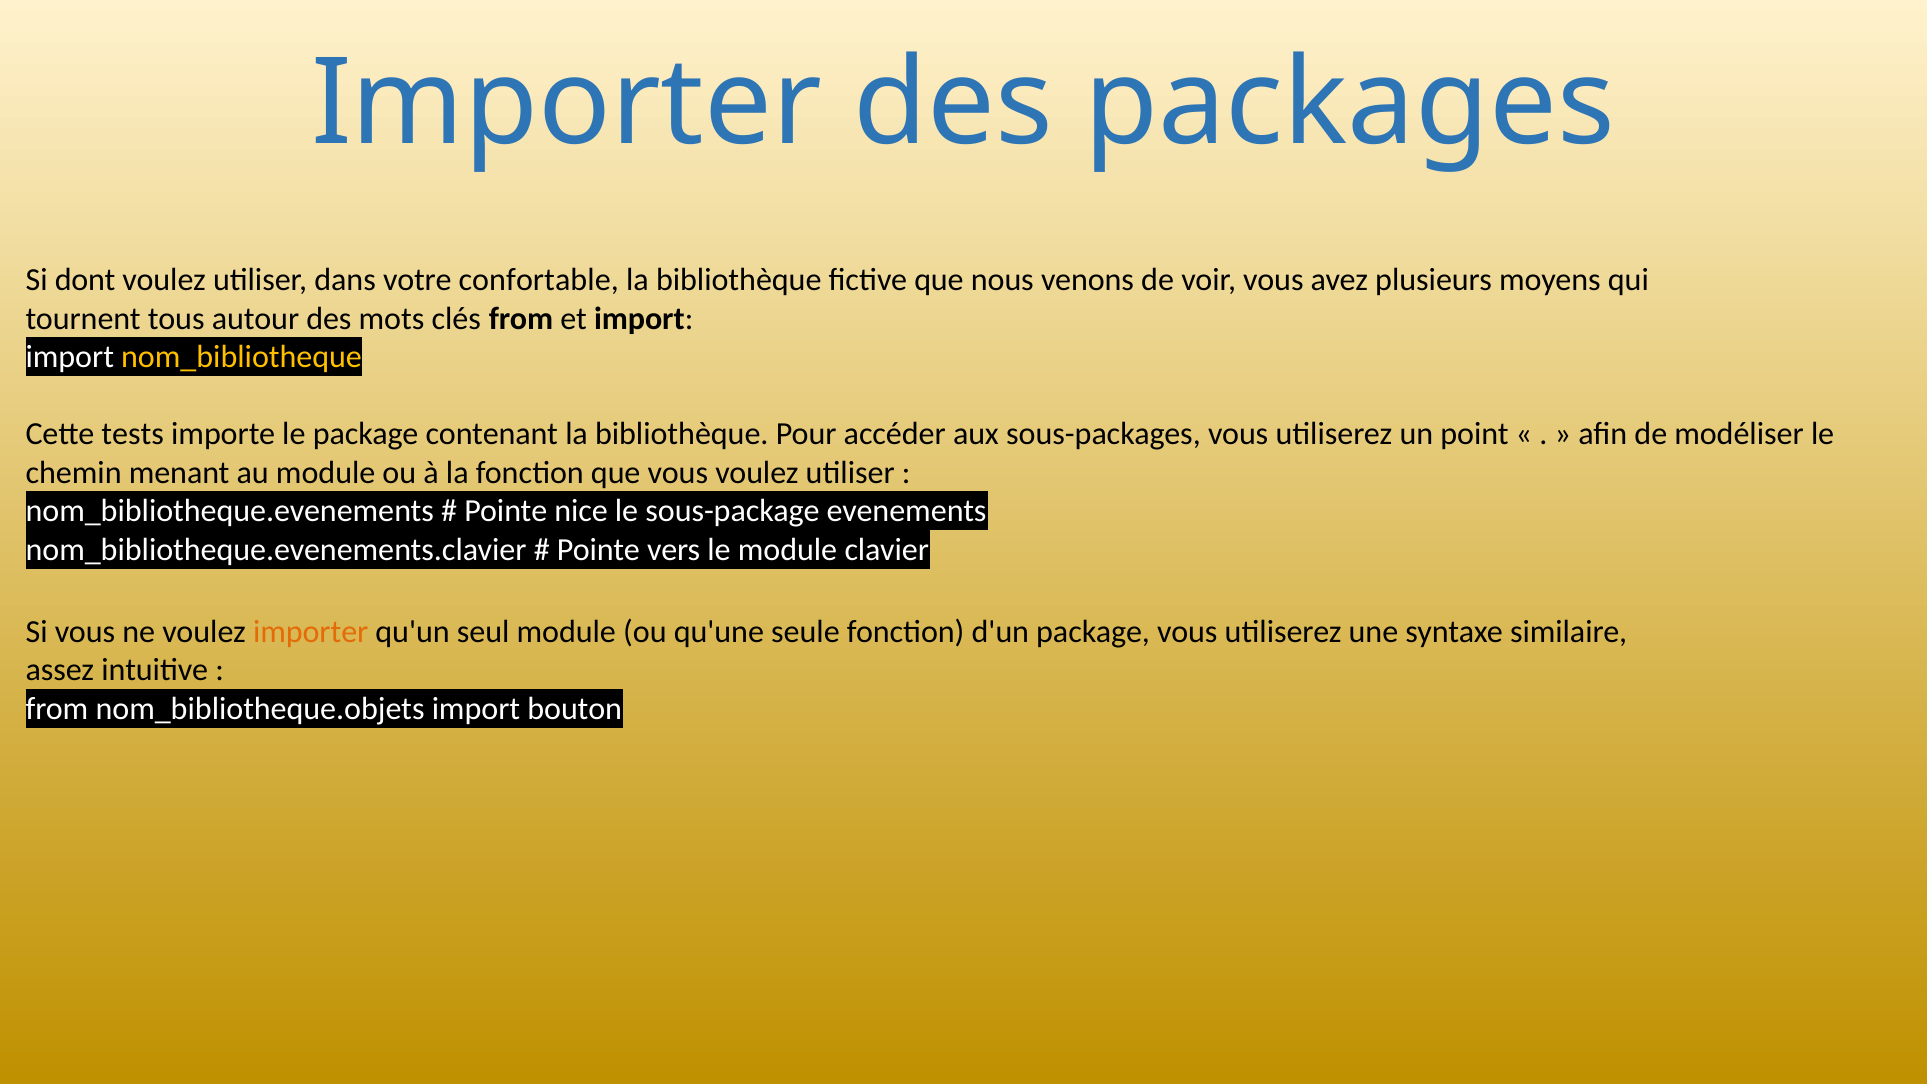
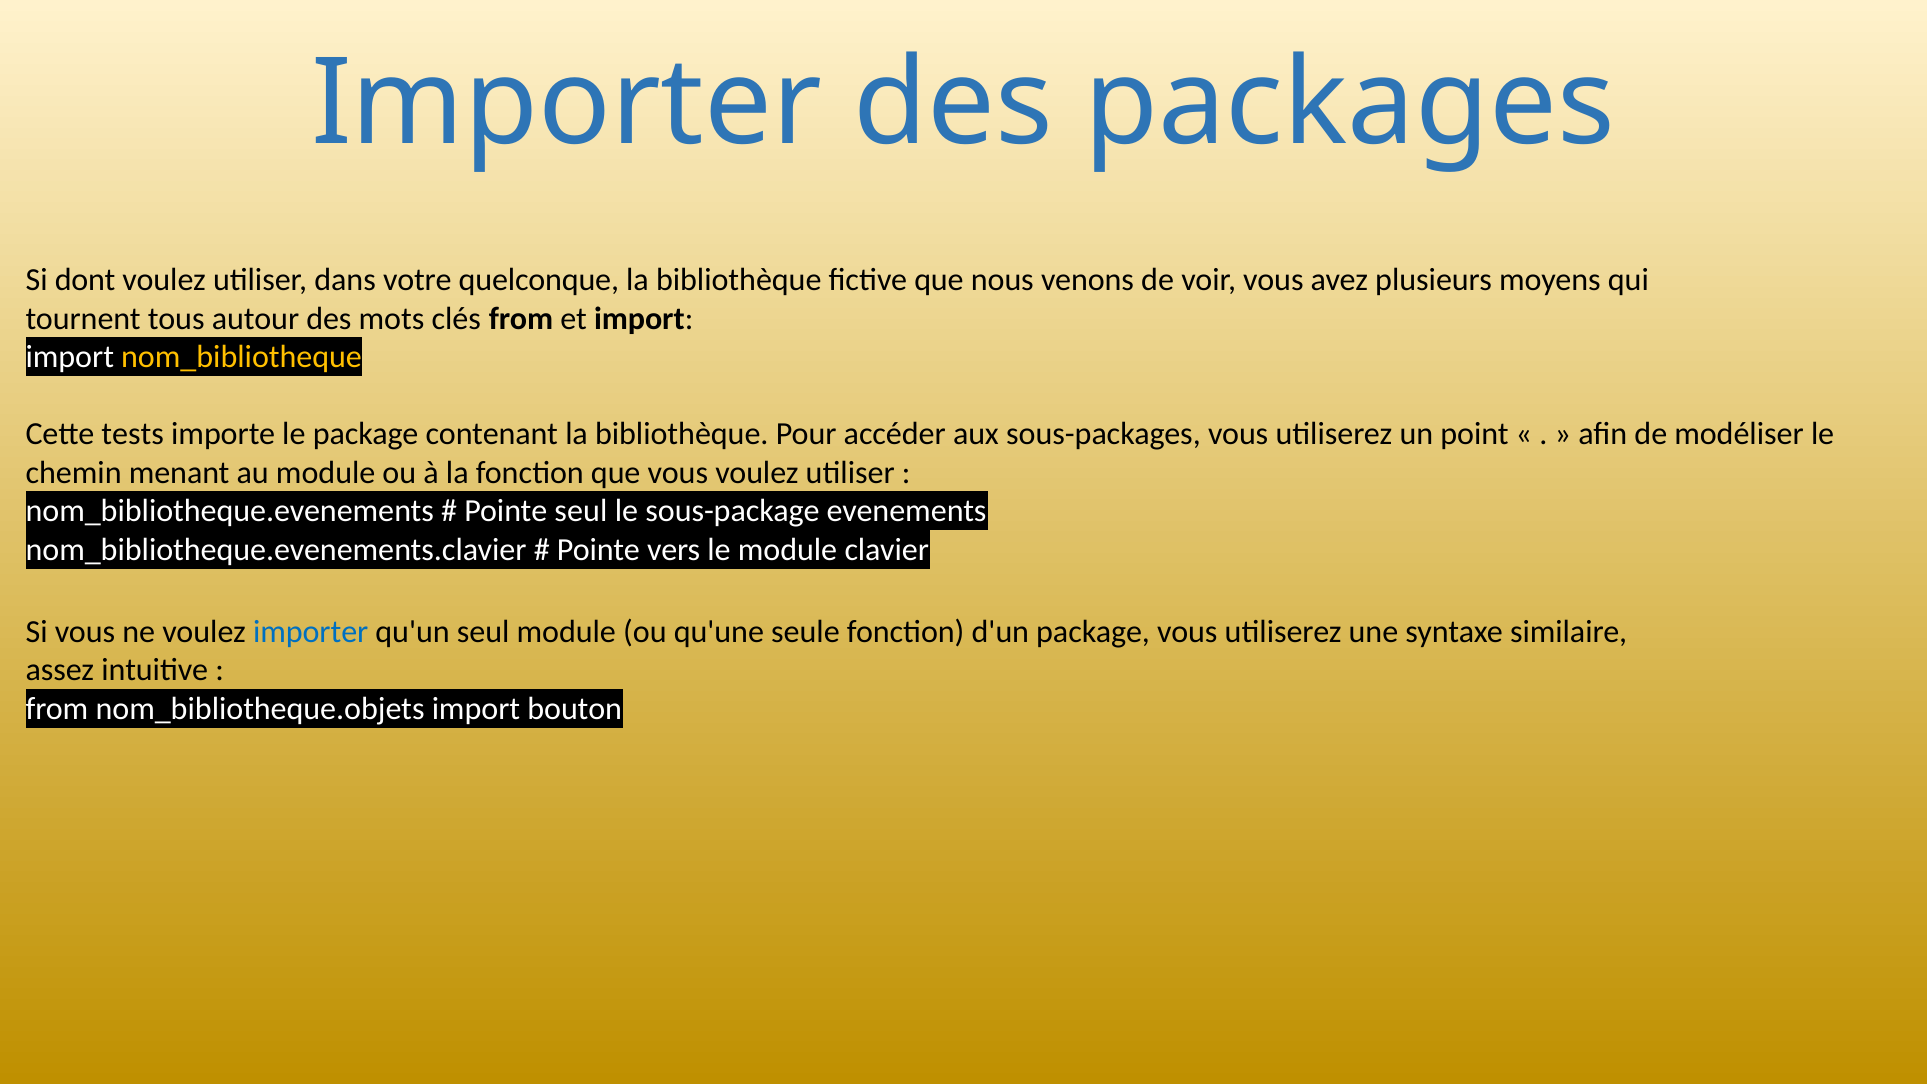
confortable: confortable -> quelconque
Pointe nice: nice -> seul
importer at (311, 631) colour: orange -> blue
